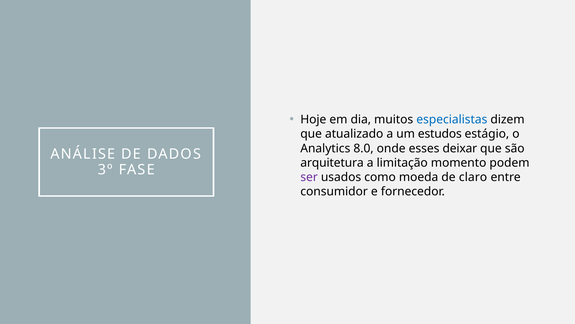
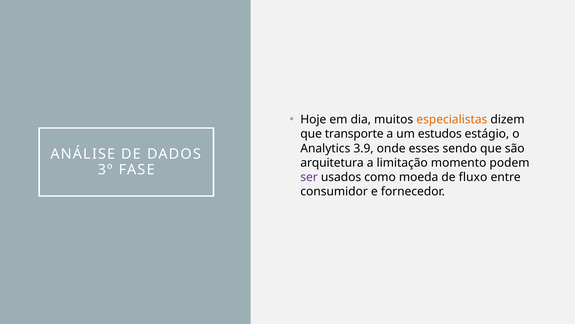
especialistas colour: blue -> orange
atualizado: atualizado -> transporte
8.0: 8.0 -> 3.9
deixar: deixar -> sendo
claro: claro -> fluxo
